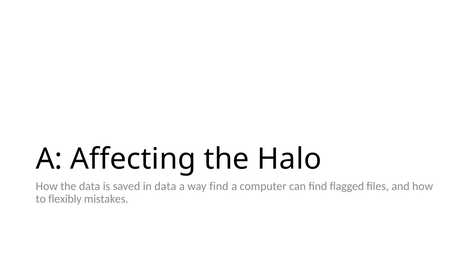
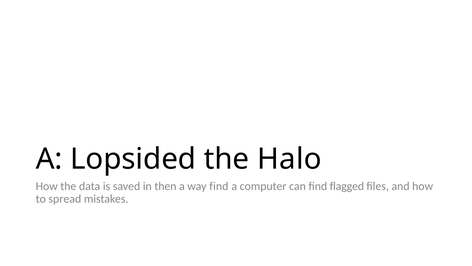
Affecting: Affecting -> Lopsided
in data: data -> then
flexibly: flexibly -> spread
